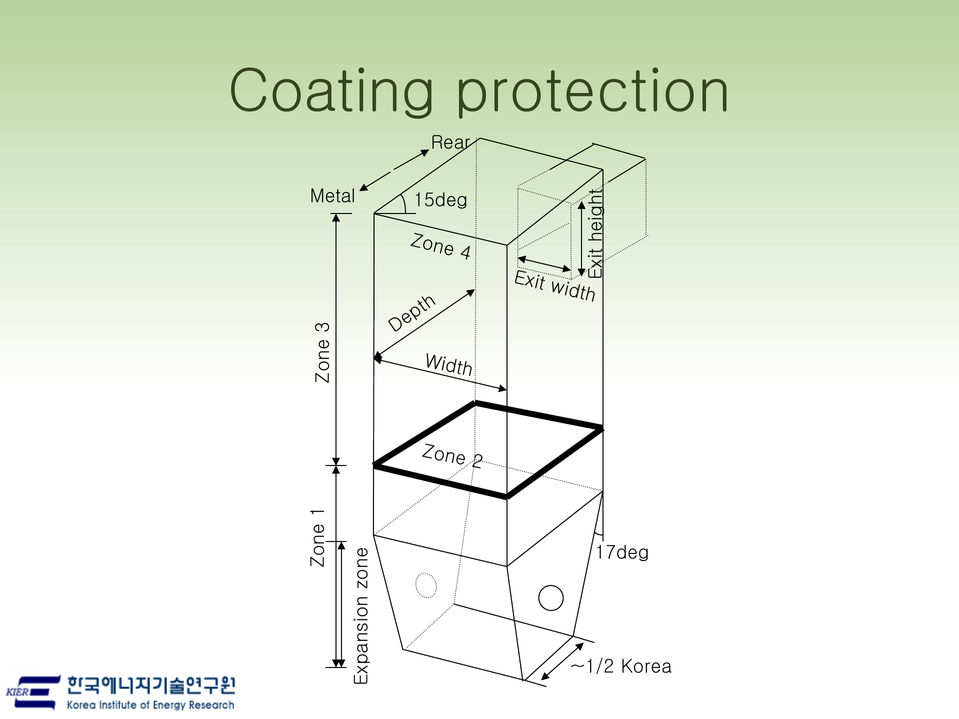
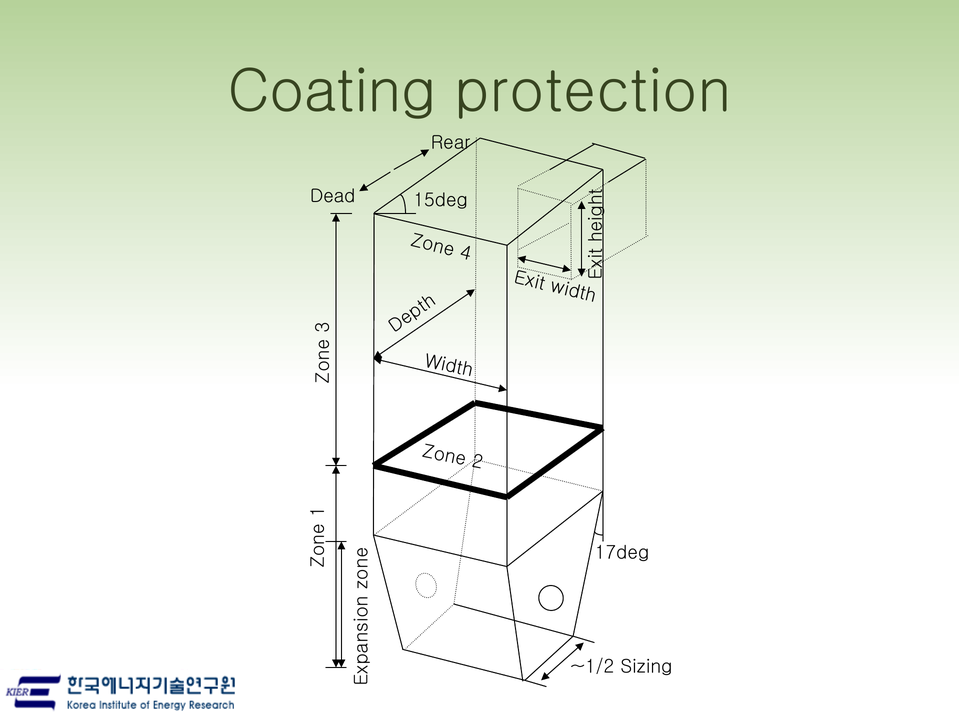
Metal: Metal -> Dead
Korea: Korea -> Sizing
